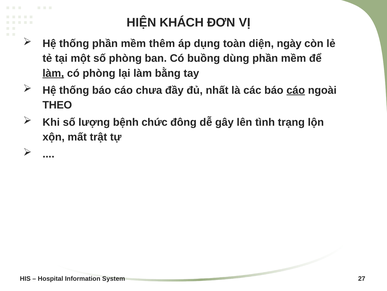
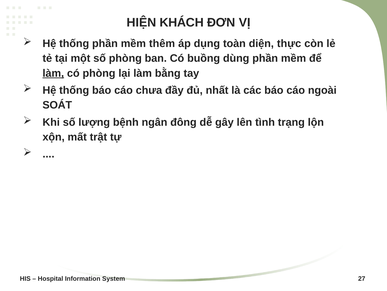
ngày: ngày -> thực
cáo at (296, 90) underline: present -> none
THEO: THEO -> SOÁT
chức: chức -> ngân
